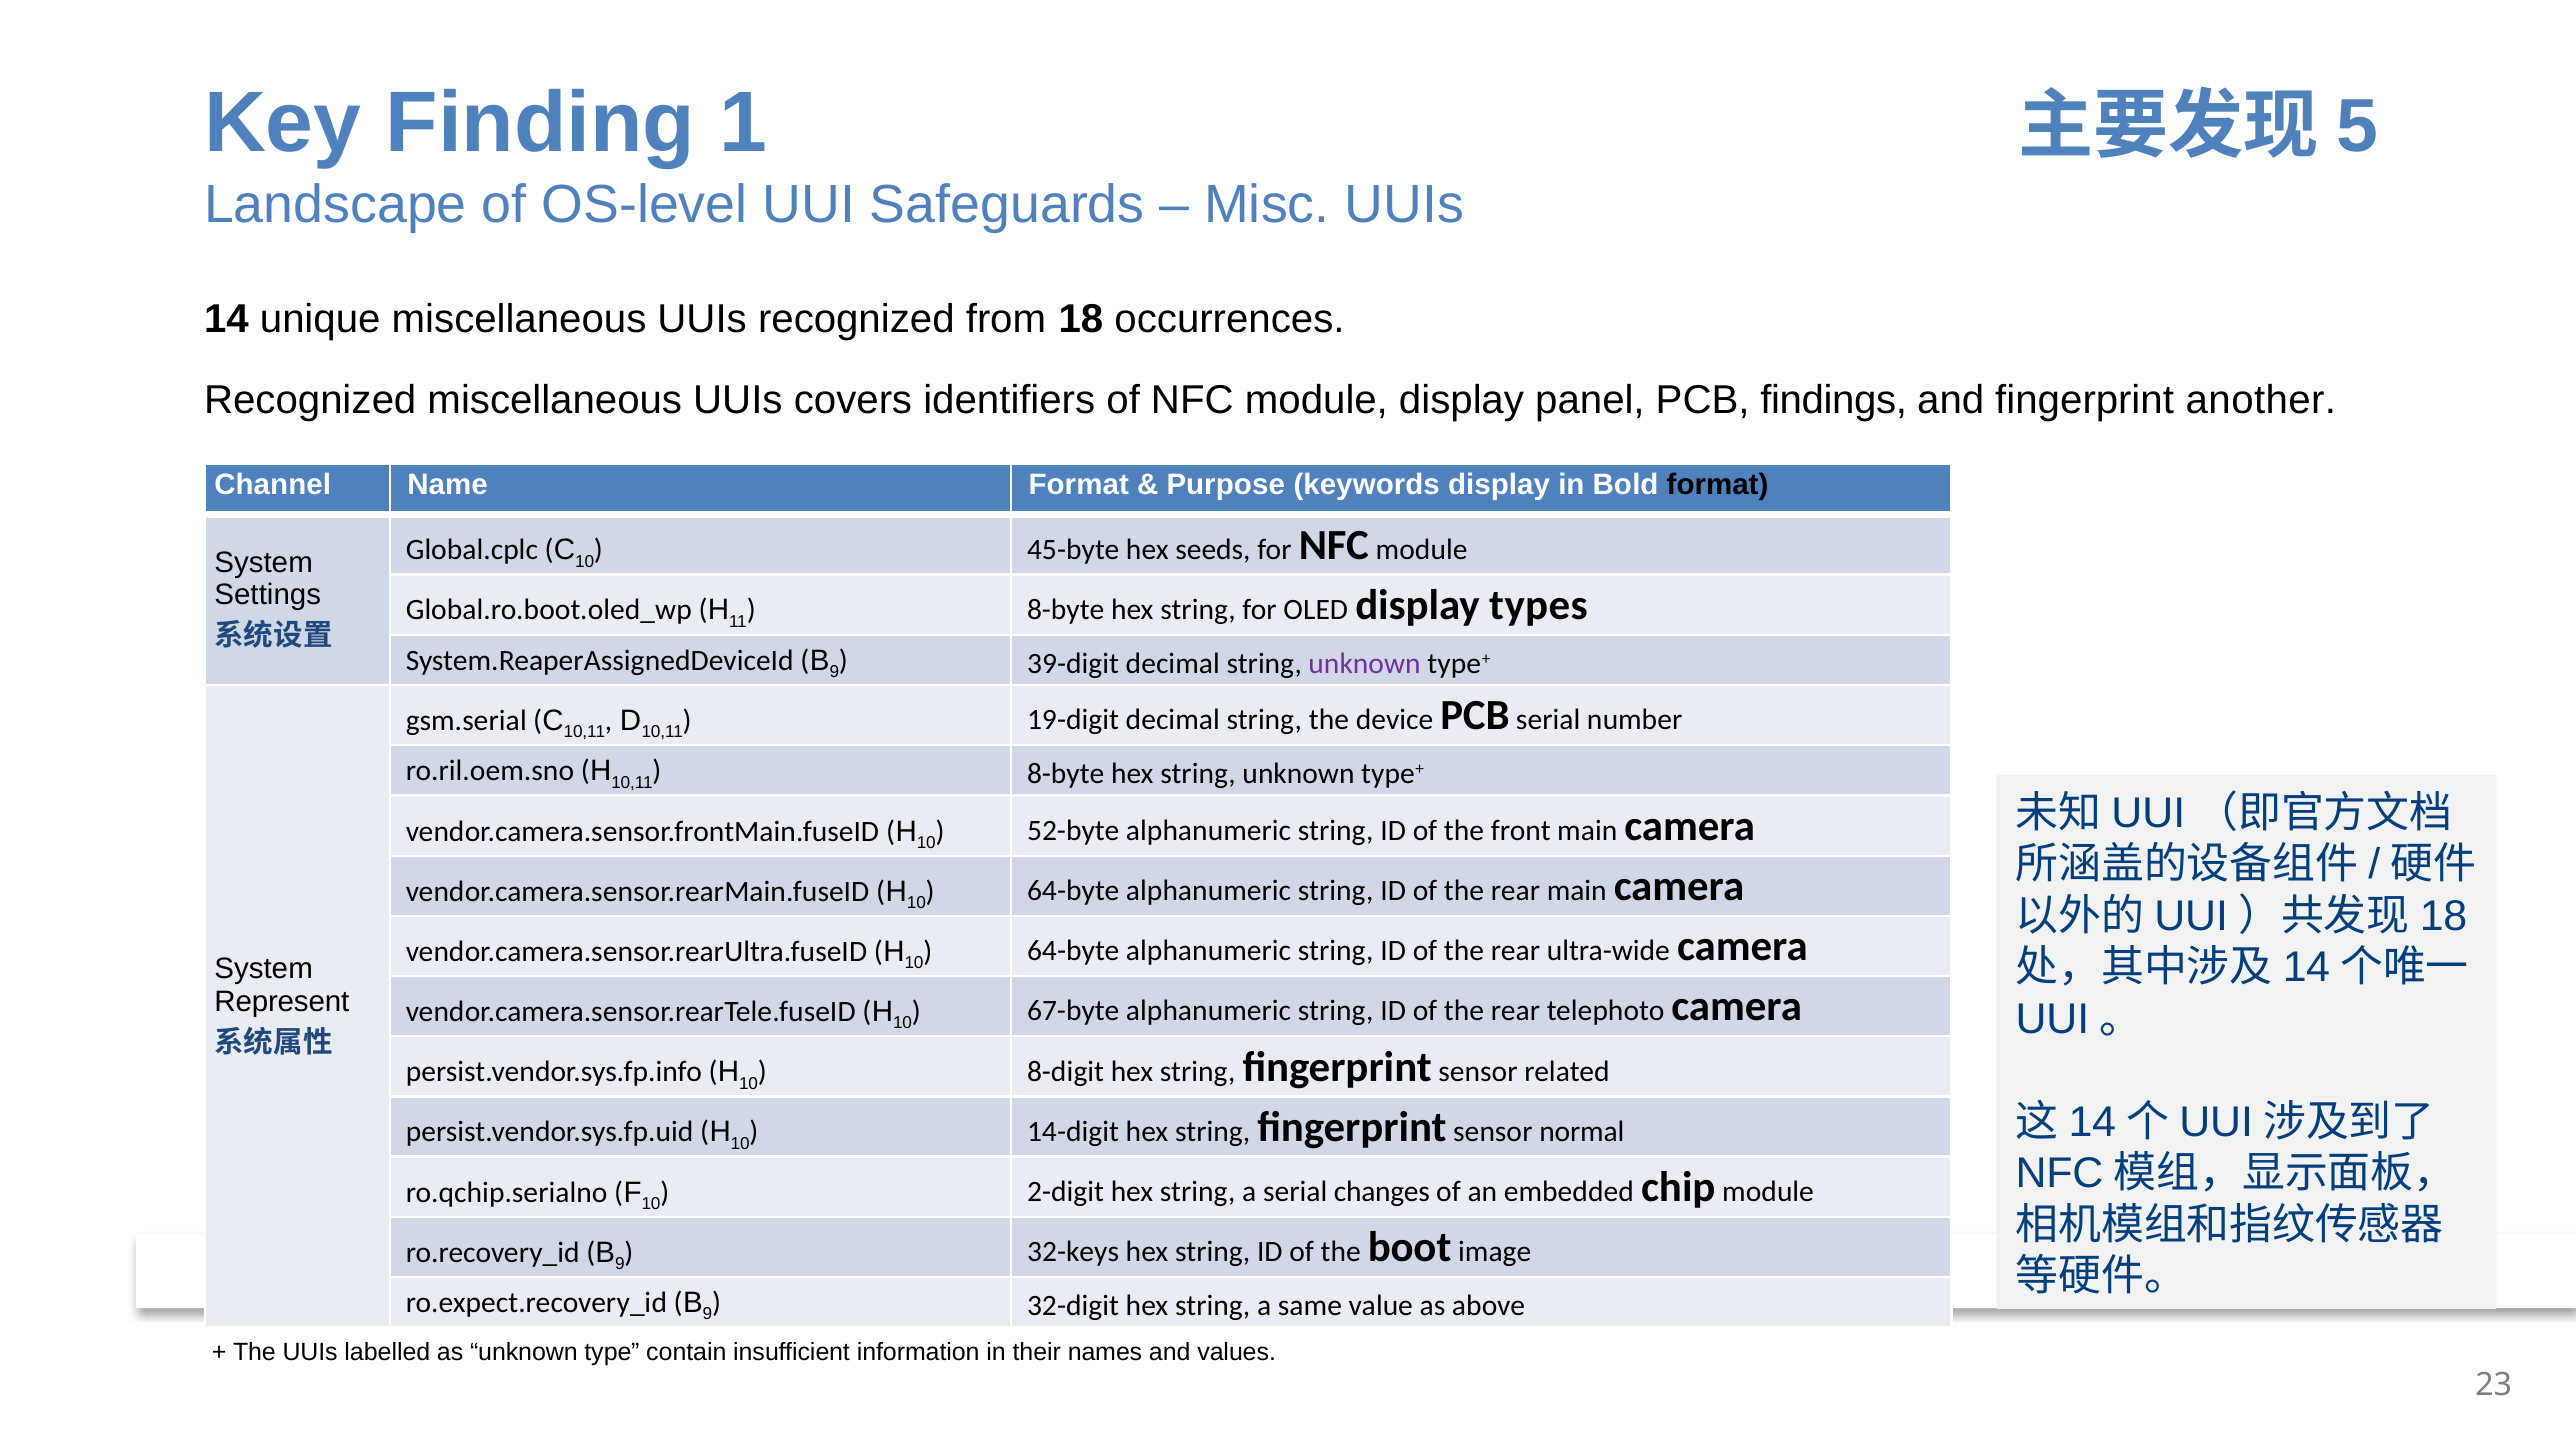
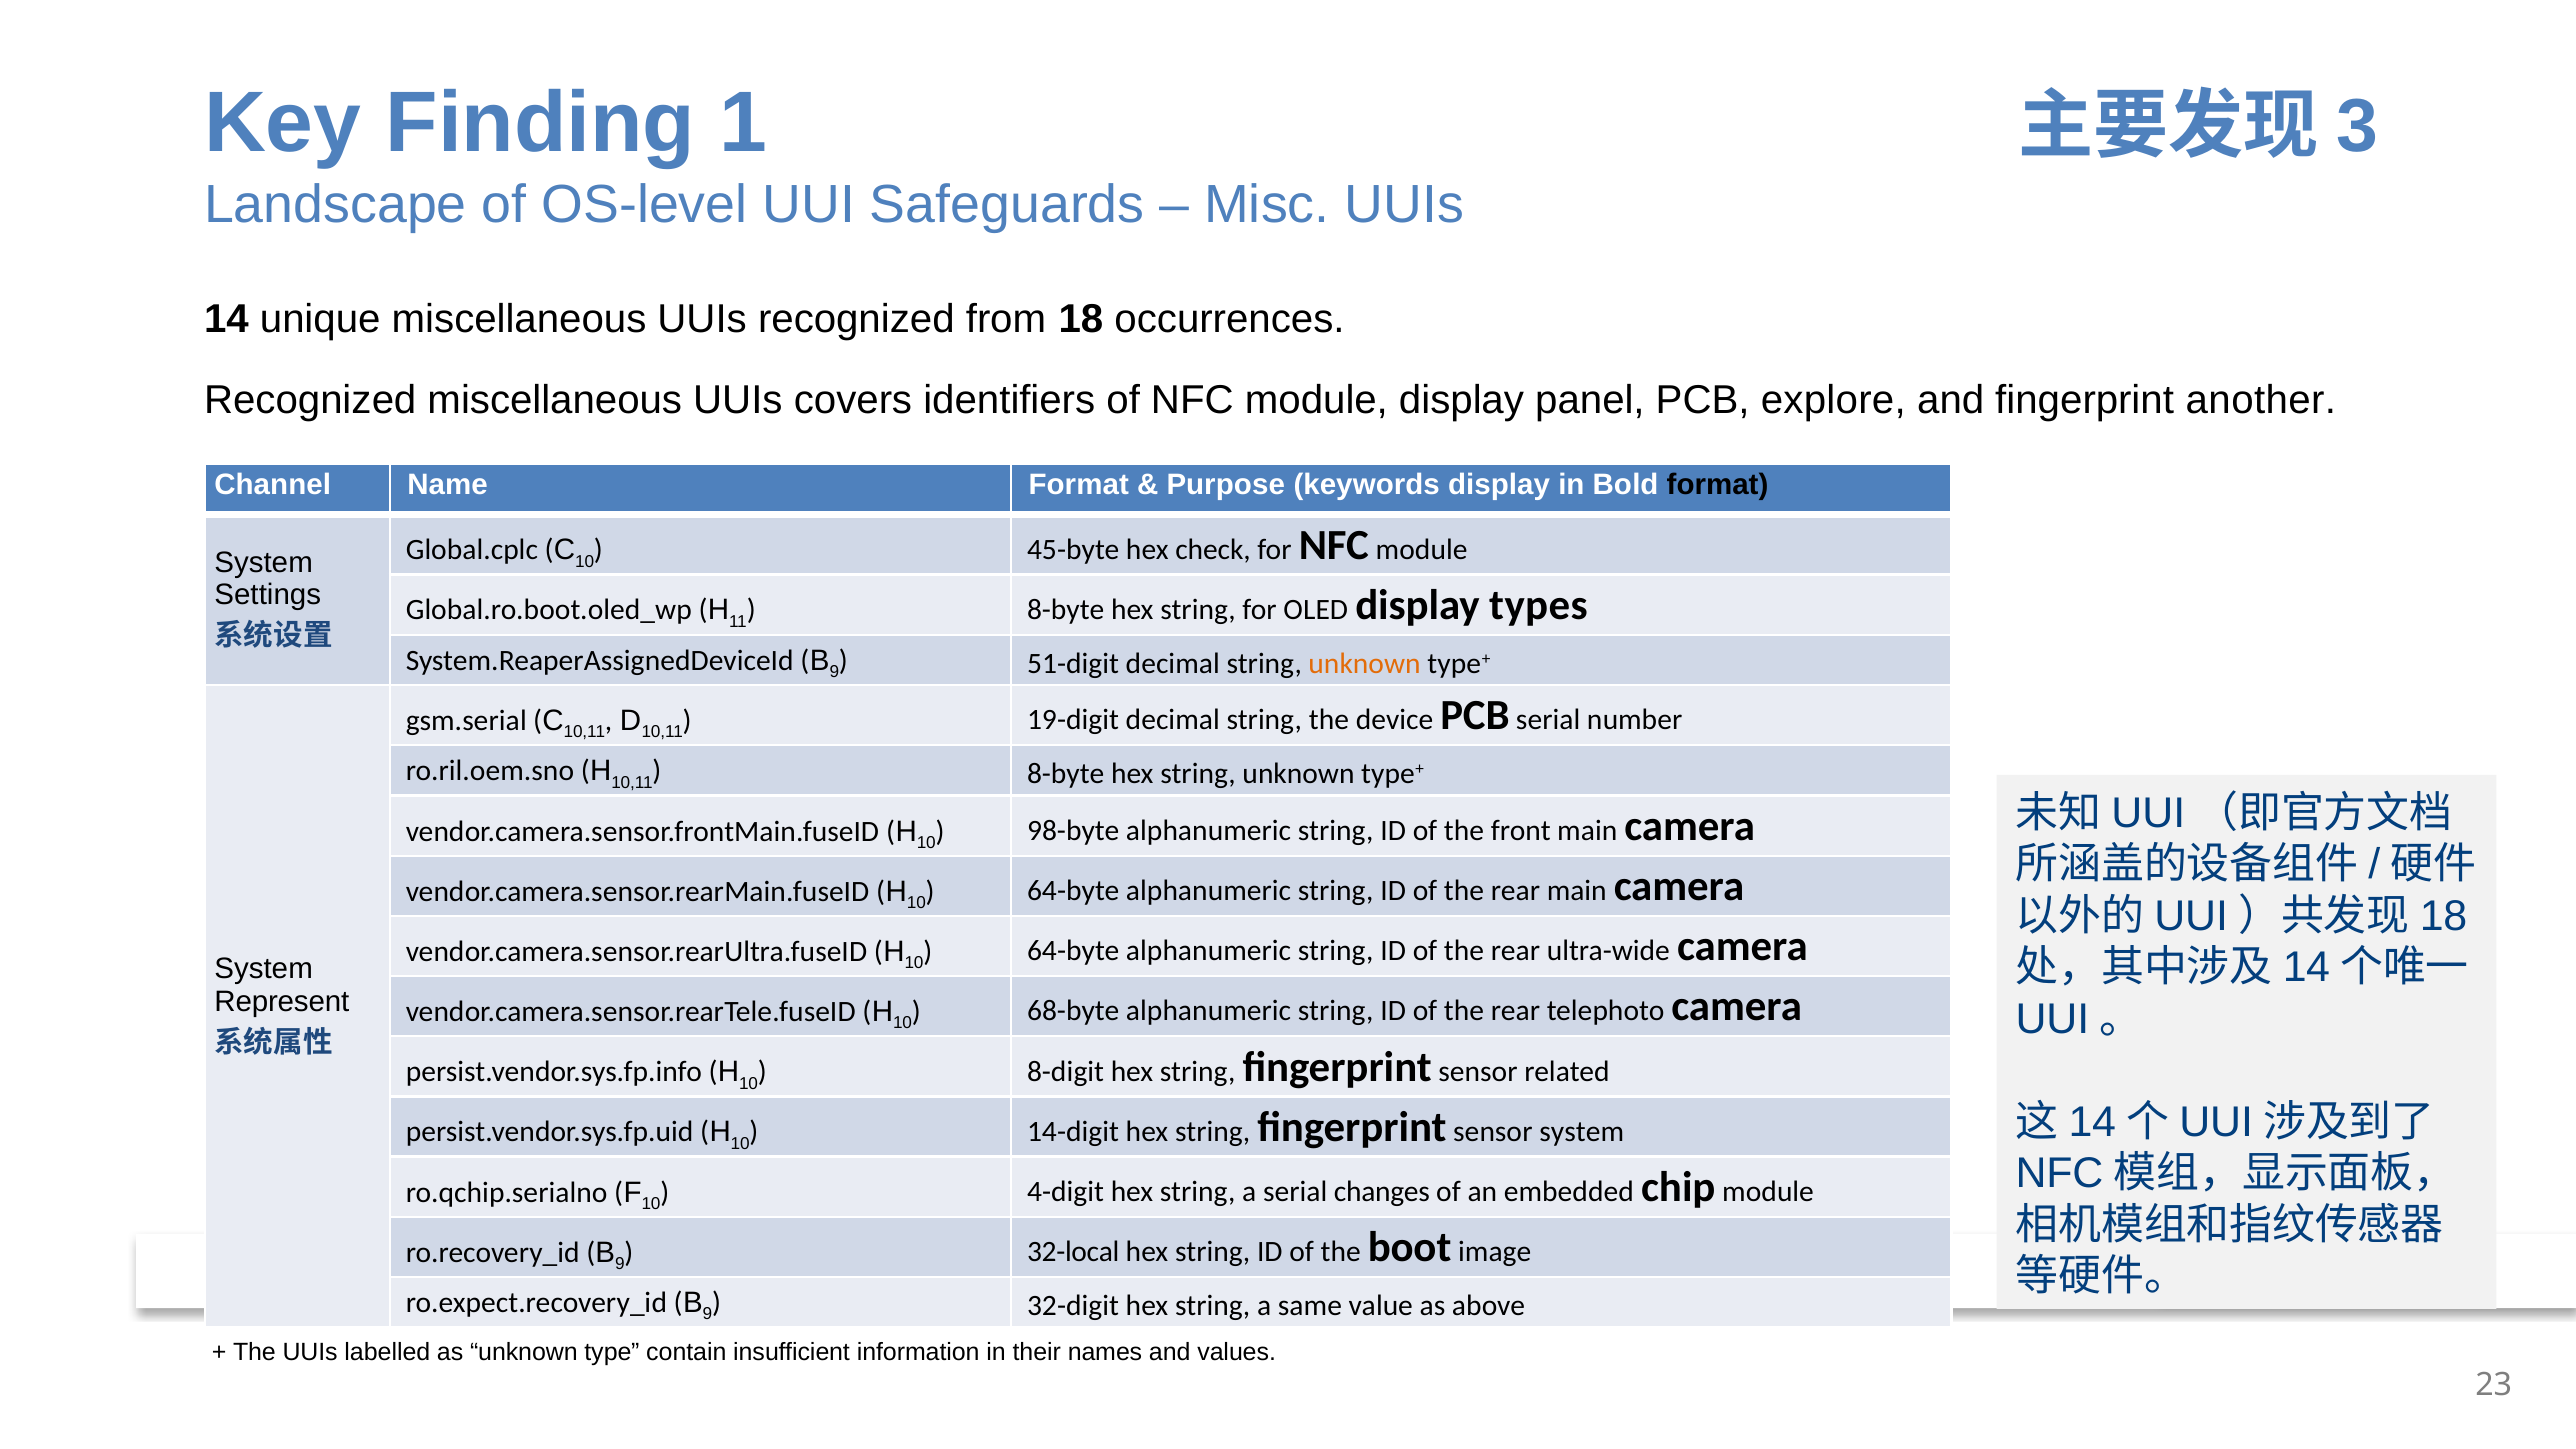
5: 5 -> 3
findings: findings -> explore
seeds: seeds -> check
39-digit: 39-digit -> 51-digit
unknown at (1365, 663) colour: purple -> orange
52-byte: 52-byte -> 98-byte
67-byte: 67-byte -> 68-byte
sensor normal: normal -> system
2-digit: 2-digit -> 4-digit
32-keys: 32-keys -> 32-local
